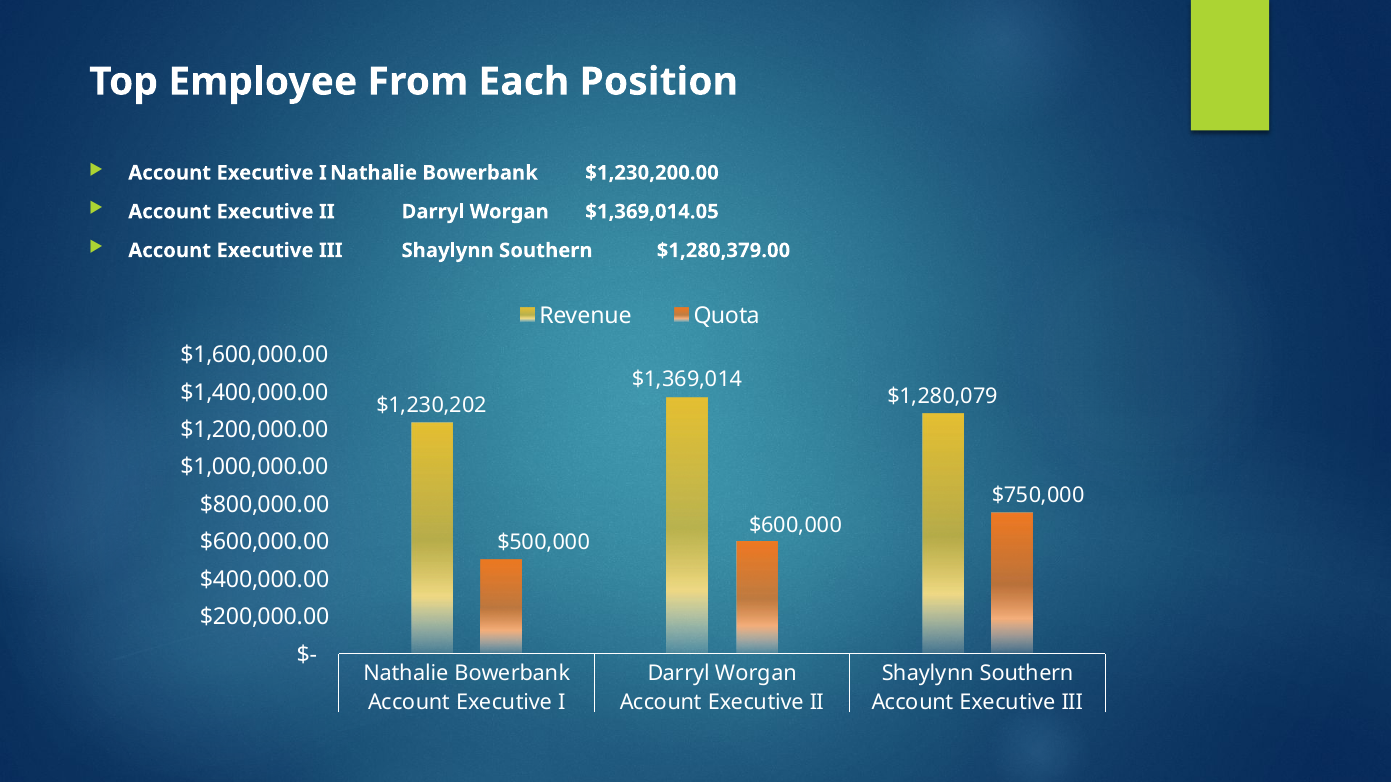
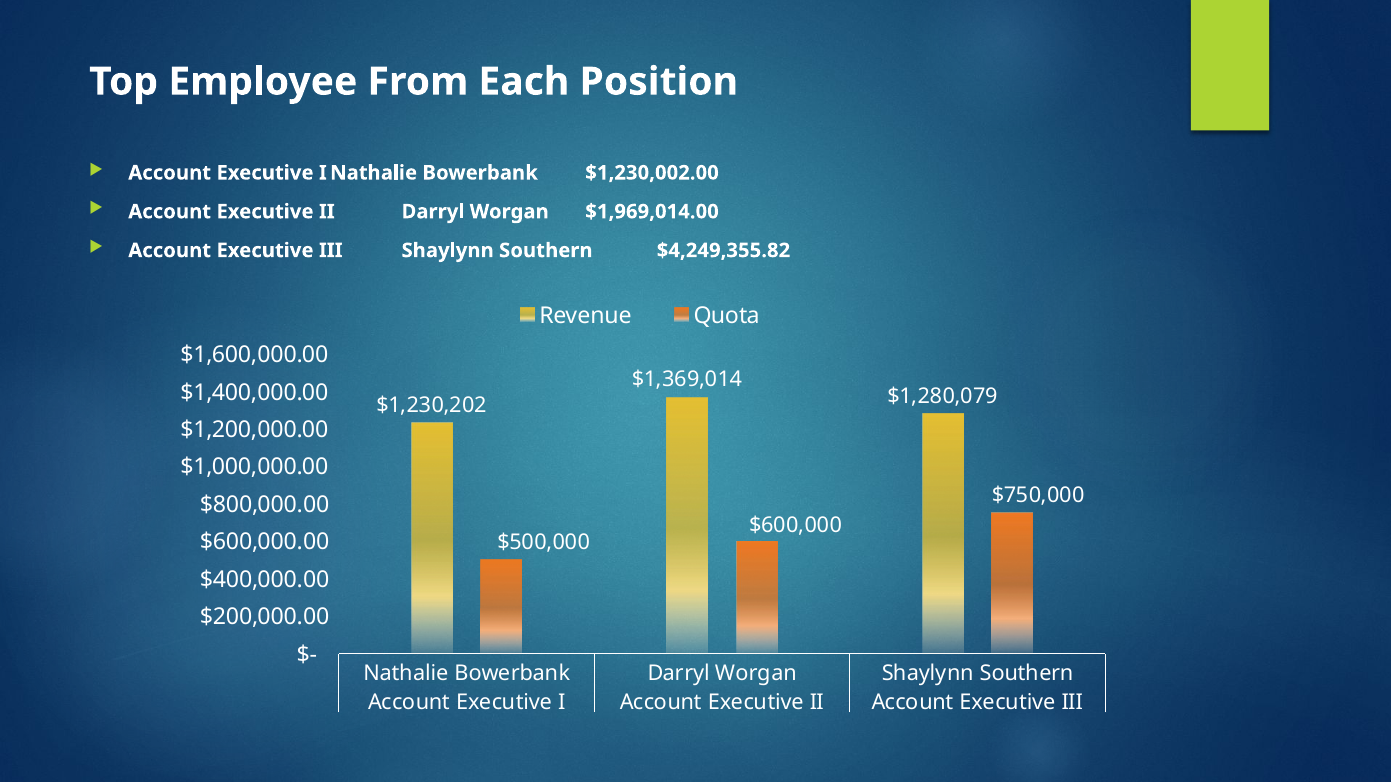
$1,230,200.00: $1,230,200.00 -> $1,230,002.00
$1,369,014.05: $1,369,014.05 -> $1,969,014.00
$1,280,379.00: $1,280,379.00 -> $4,249,355.82
